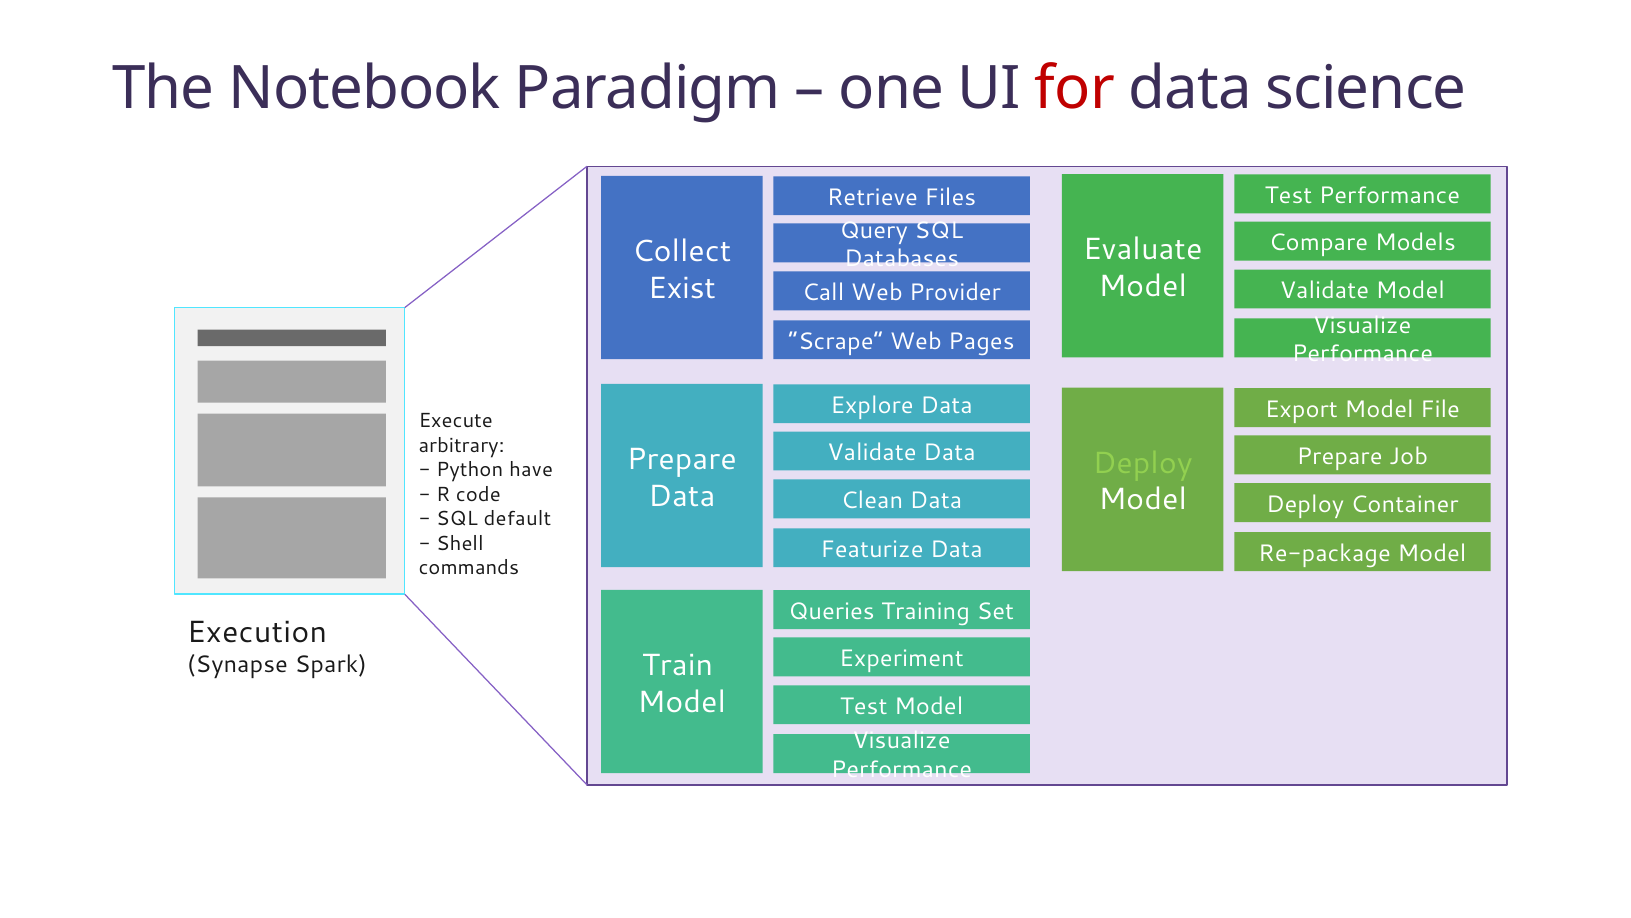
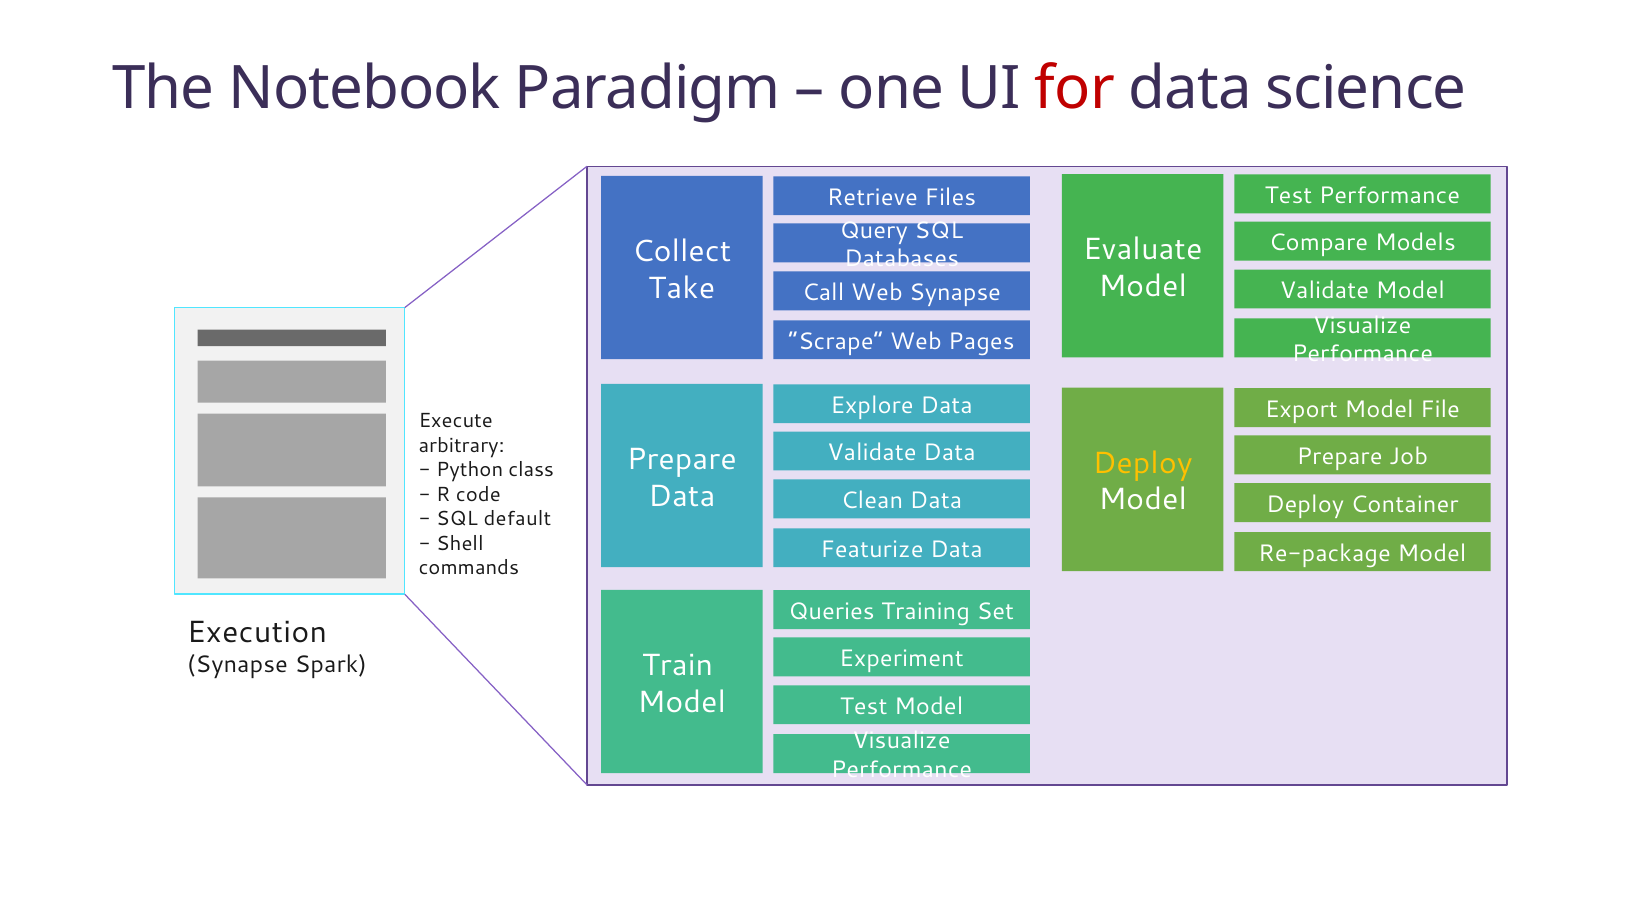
Exist: Exist -> Take
Web Provider: Provider -> Synapse
Deploy at (1143, 463) colour: light green -> yellow
have: have -> class
